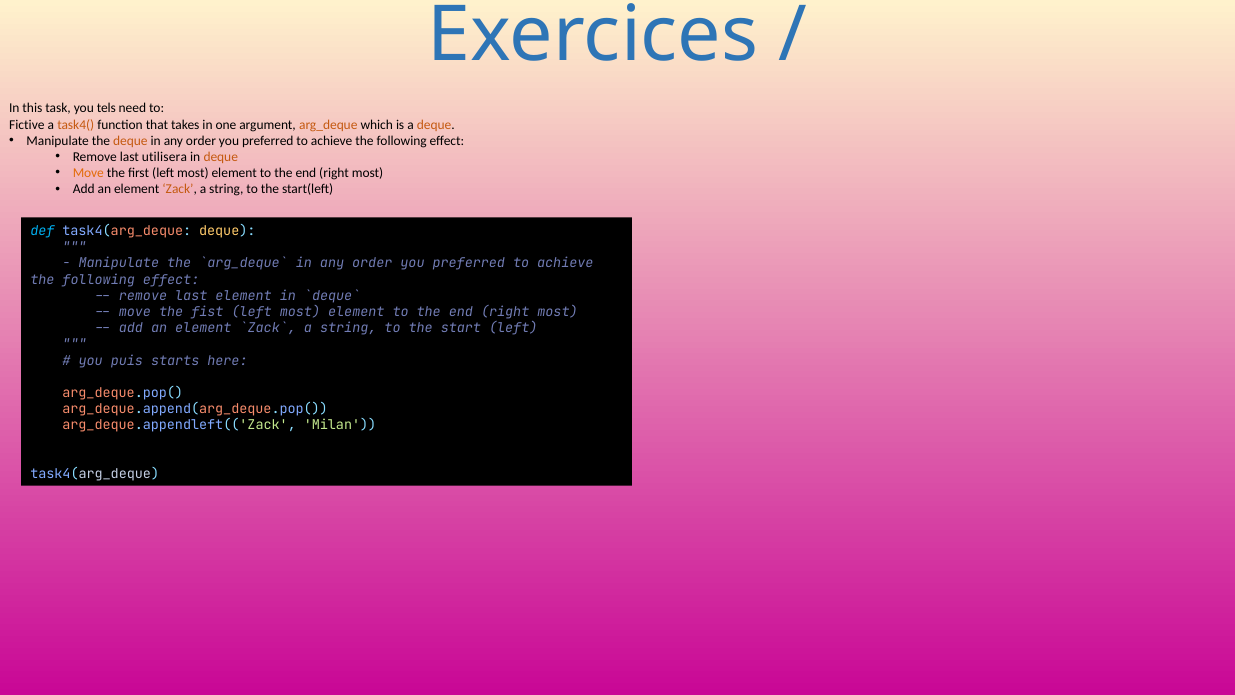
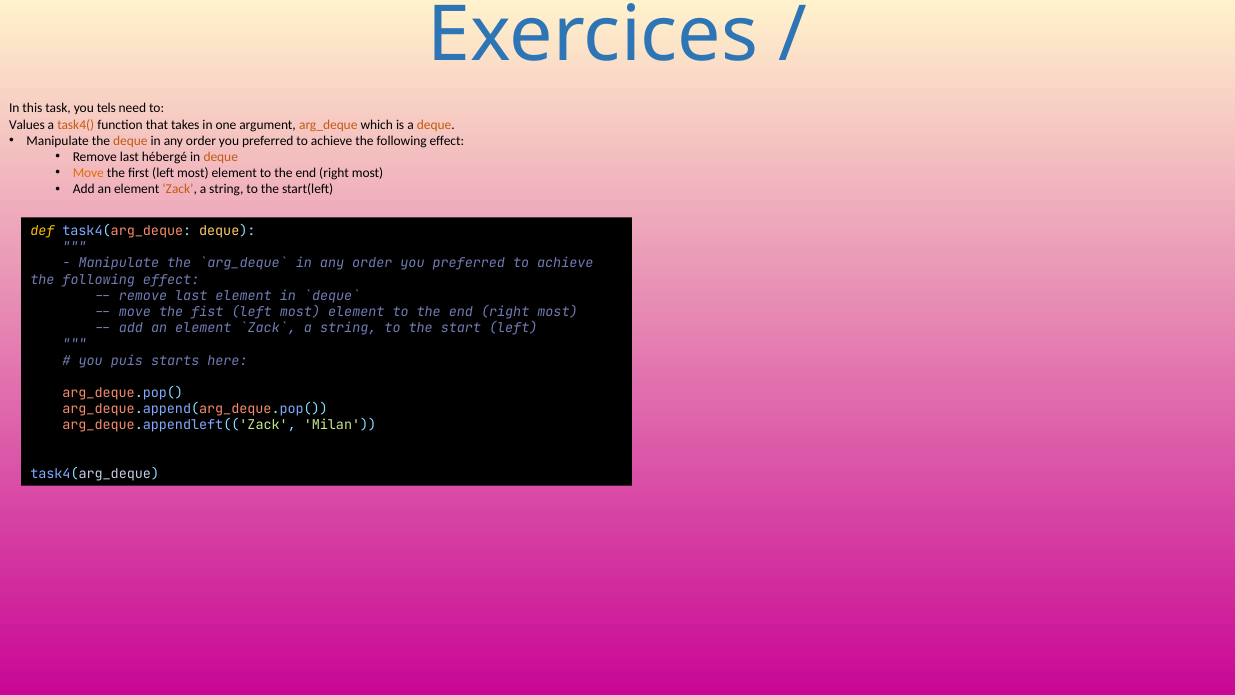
Fictive: Fictive -> Values
utilisera: utilisera -> hébergé
def colour: light blue -> yellow
